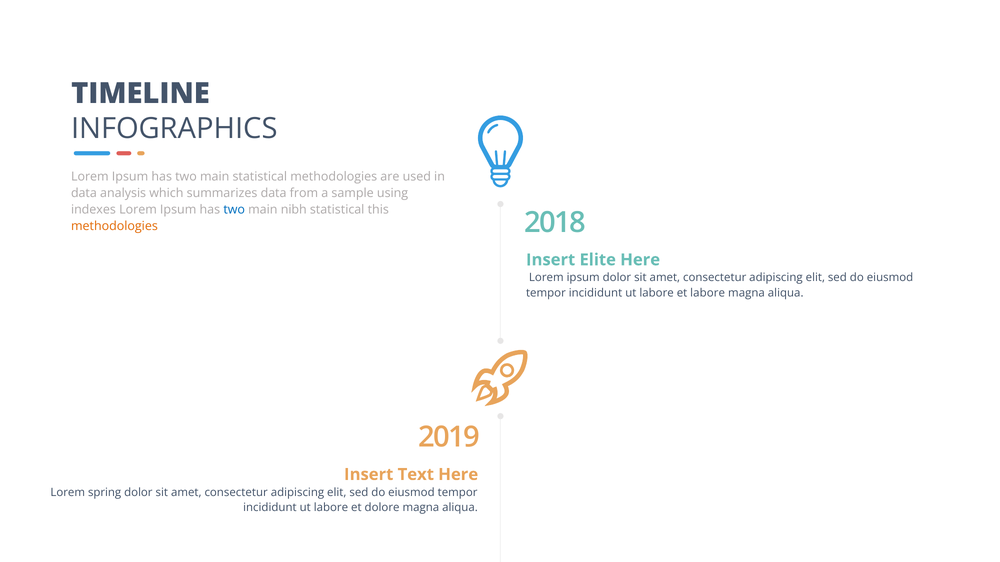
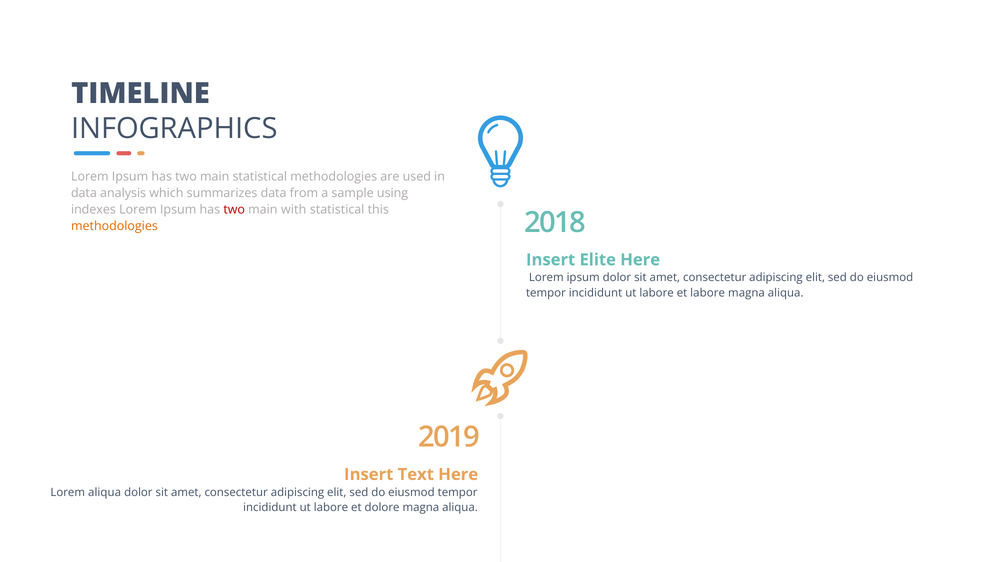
two at (234, 210) colour: blue -> red
nibh: nibh -> with
Lorem spring: spring -> aliqua
